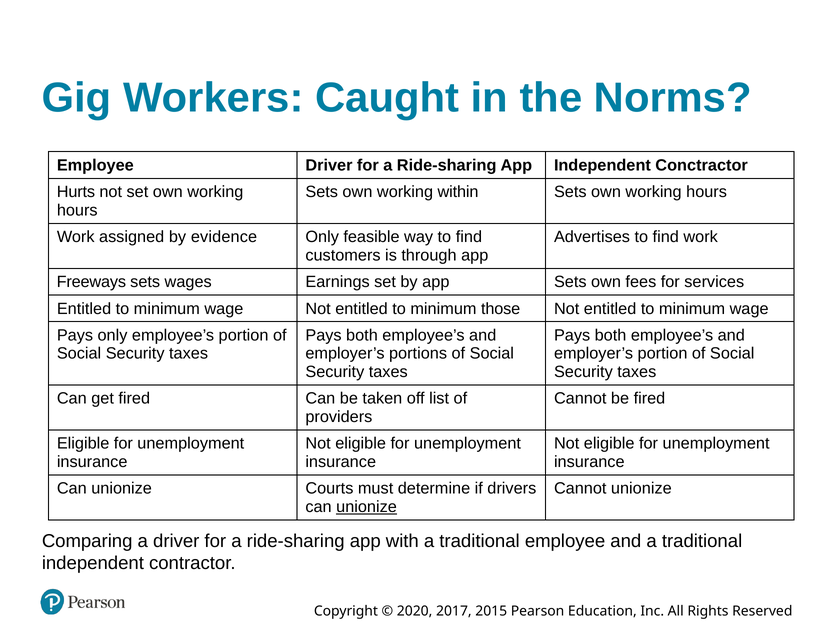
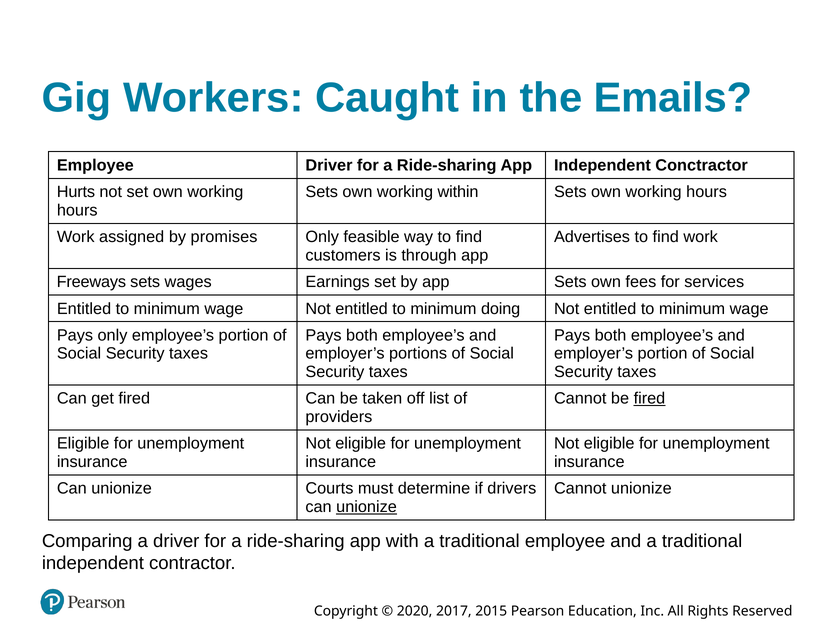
Norms: Norms -> Emails
evidence: evidence -> promises
those: those -> doing
fired at (649, 398) underline: none -> present
